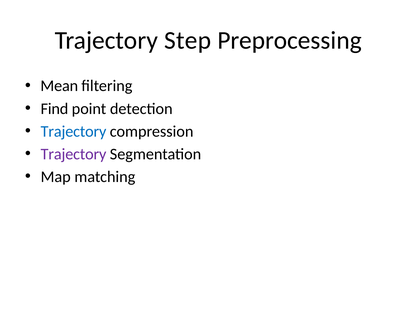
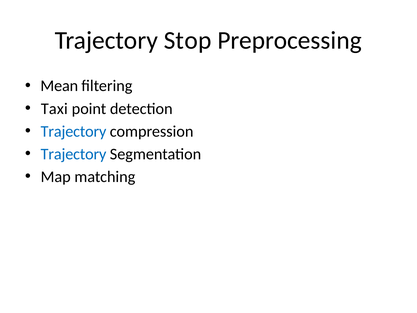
Step: Step -> Stop
Find: Find -> Taxi
Trajectory at (74, 154) colour: purple -> blue
